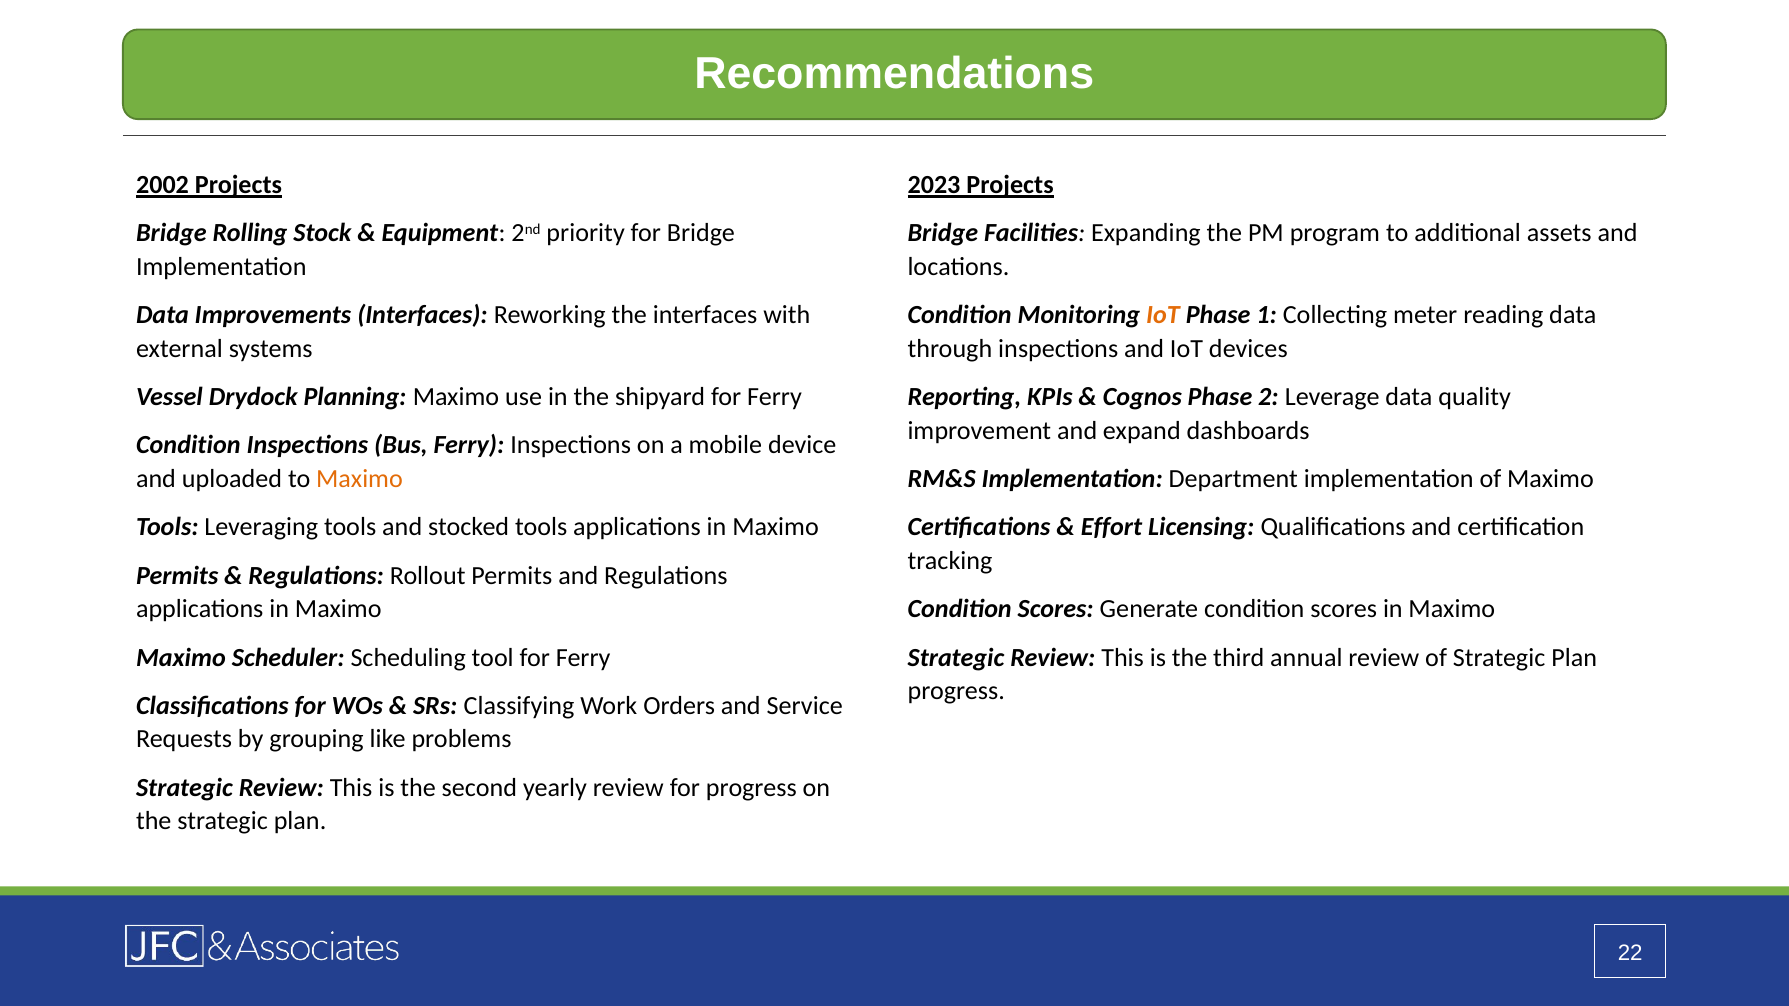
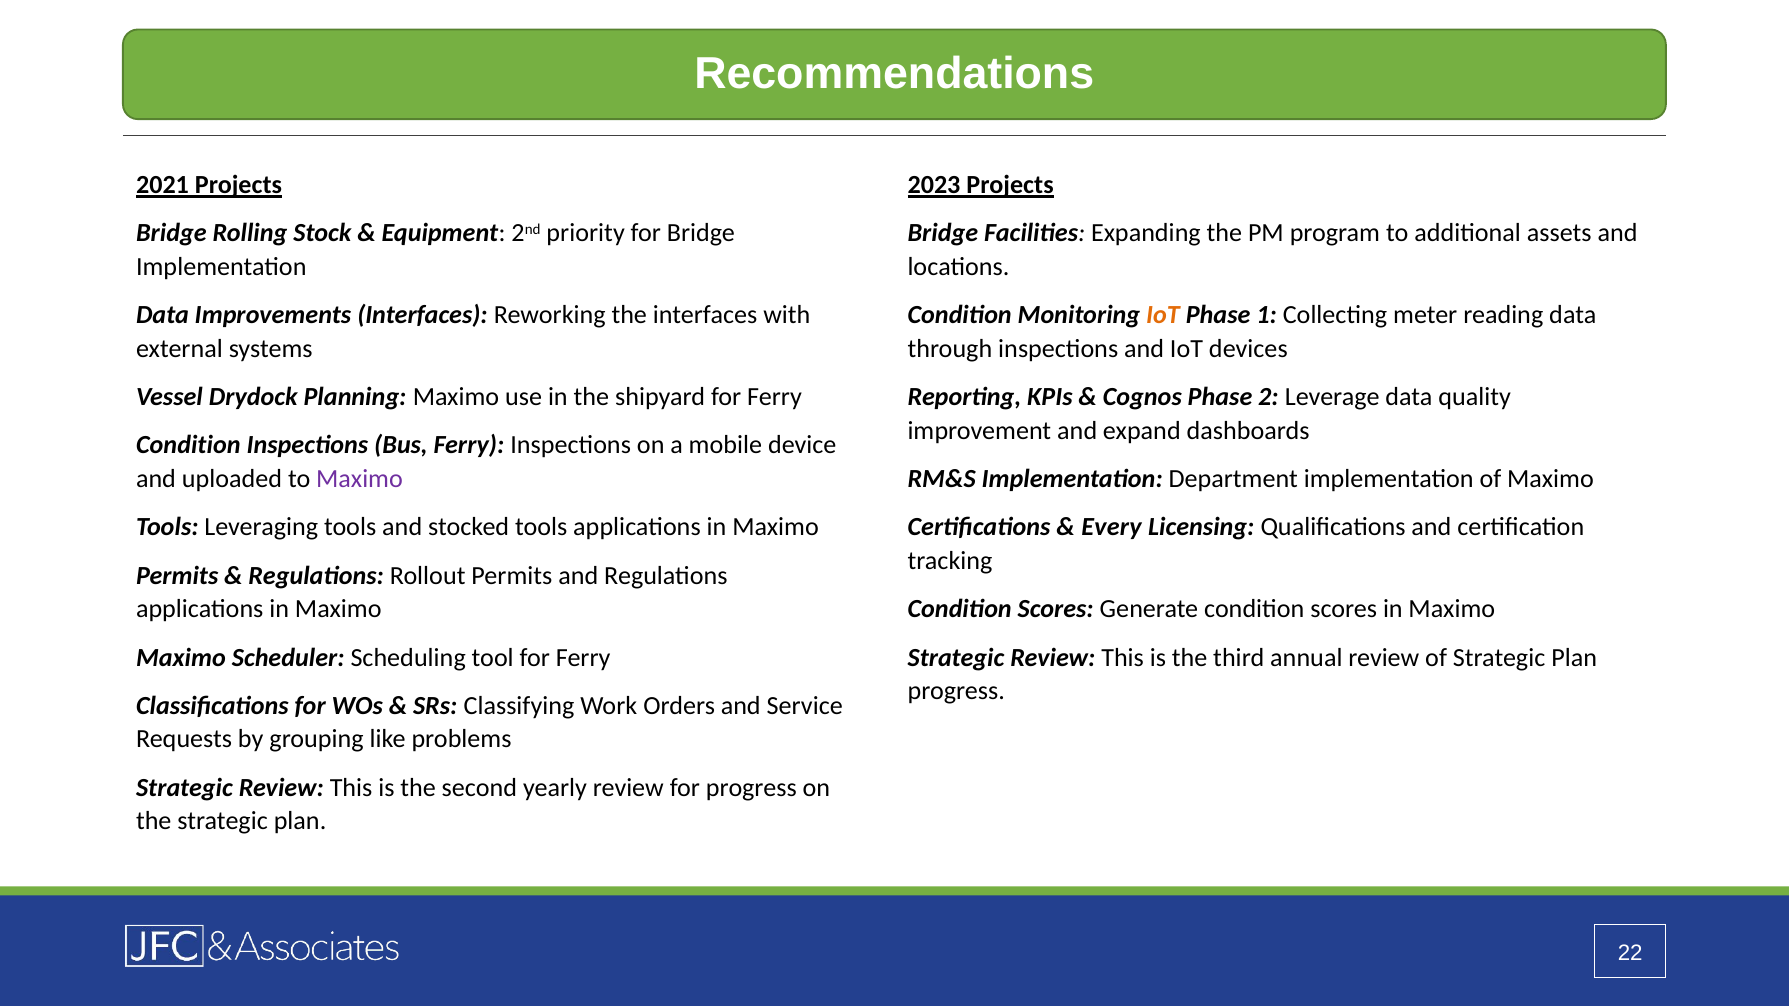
2002: 2002 -> 2021
Maximo at (360, 479) colour: orange -> purple
Effort: Effort -> Every
